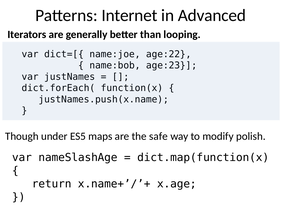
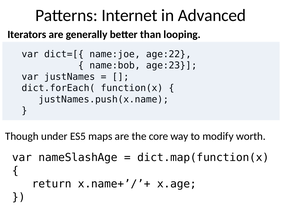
safe: safe -> core
polish: polish -> worth
